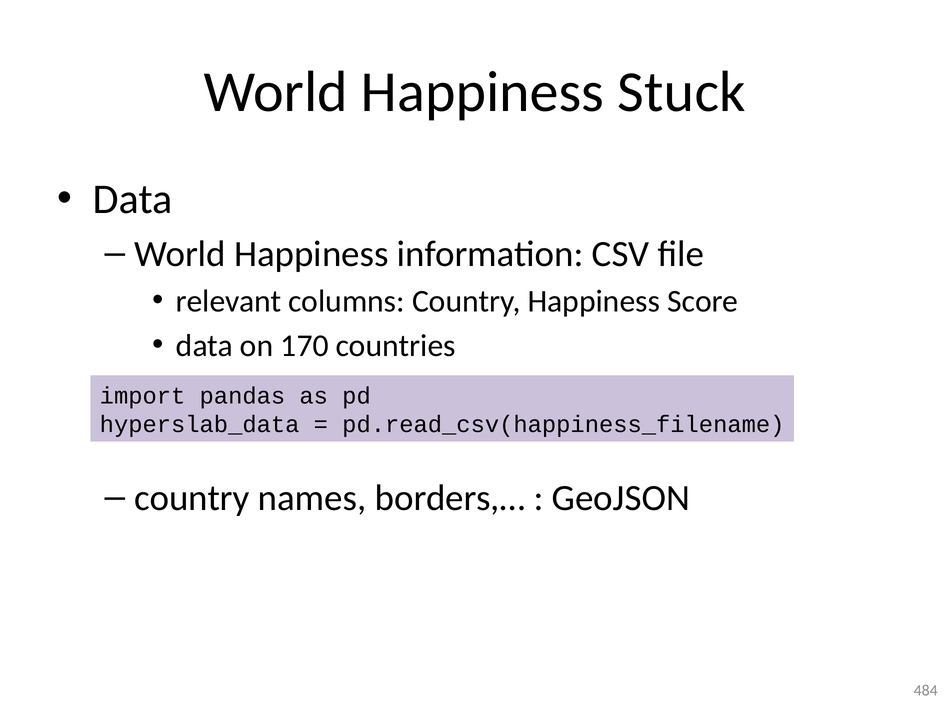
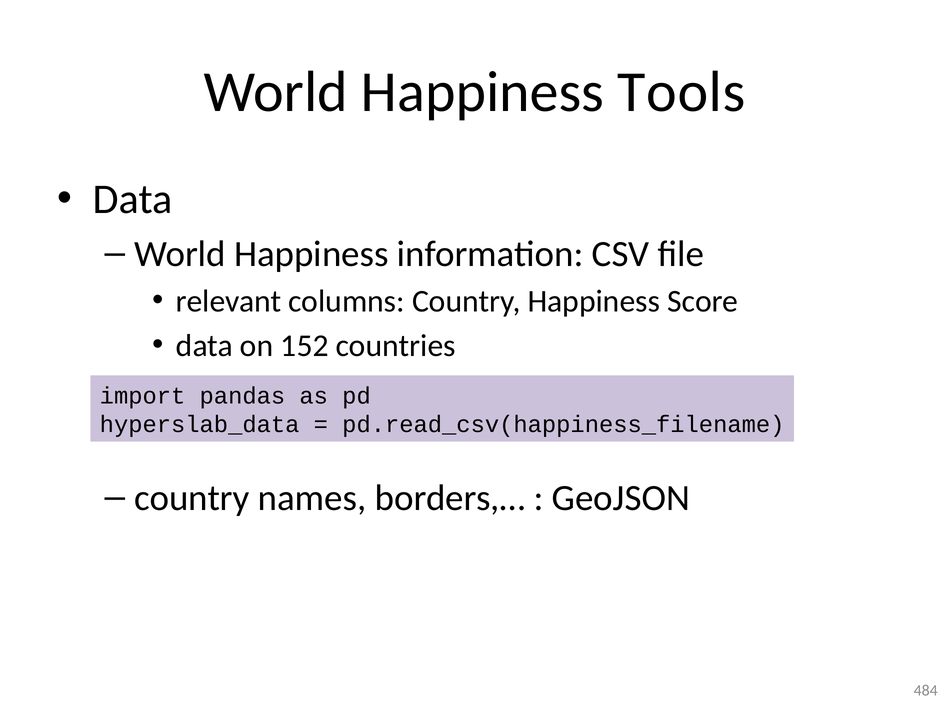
Stuck: Stuck -> Tools
170: 170 -> 152
